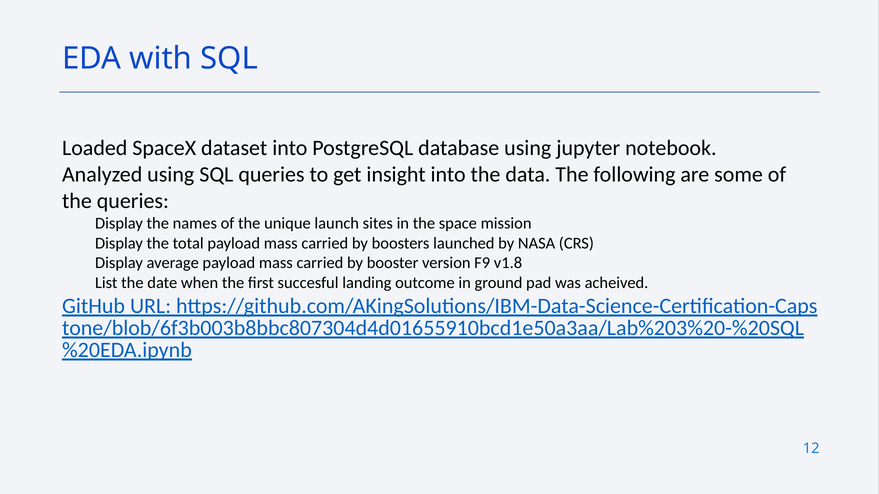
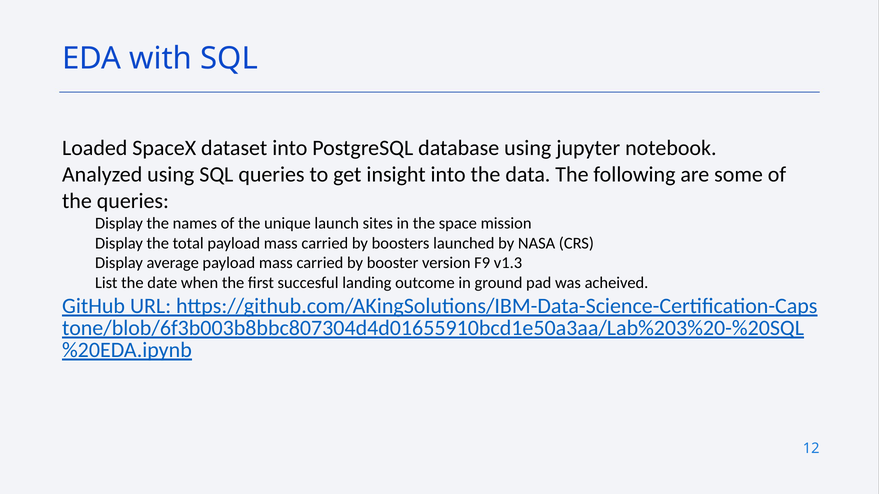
v1.8: v1.8 -> v1.3
